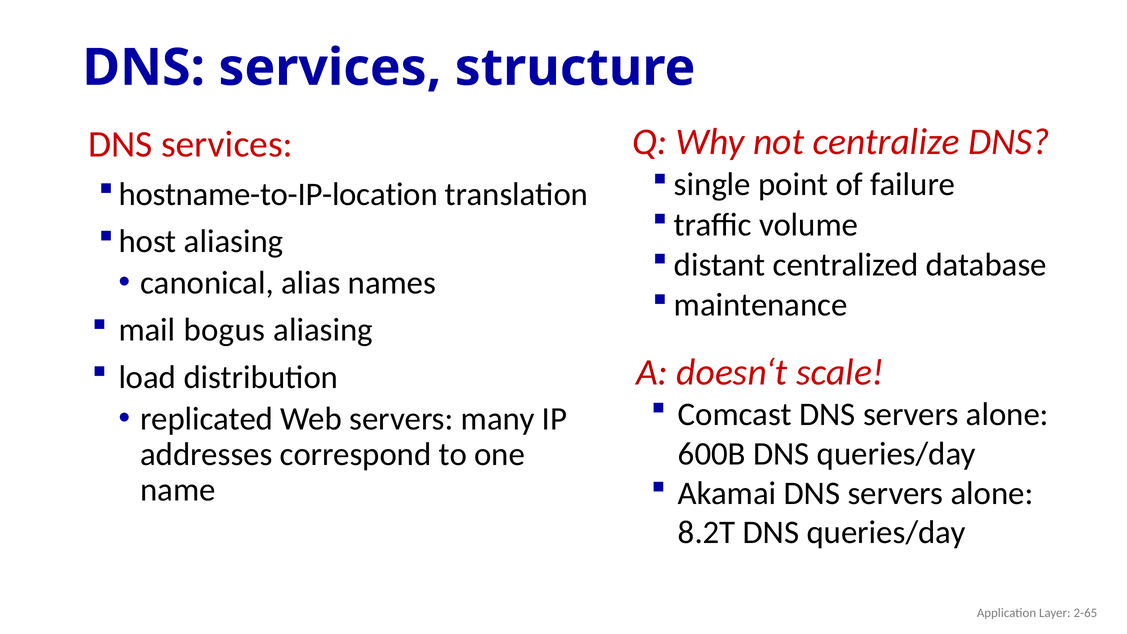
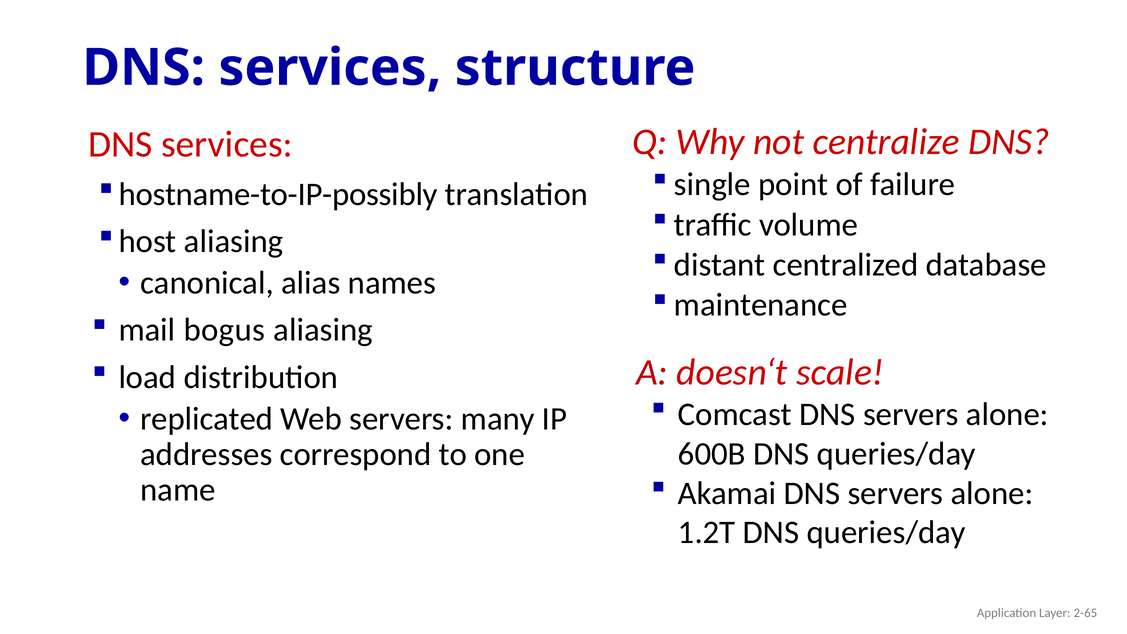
hostname-to-IP-location: hostname-to-IP-location -> hostname-to-IP-possibly
8.2T: 8.2T -> 1.2T
